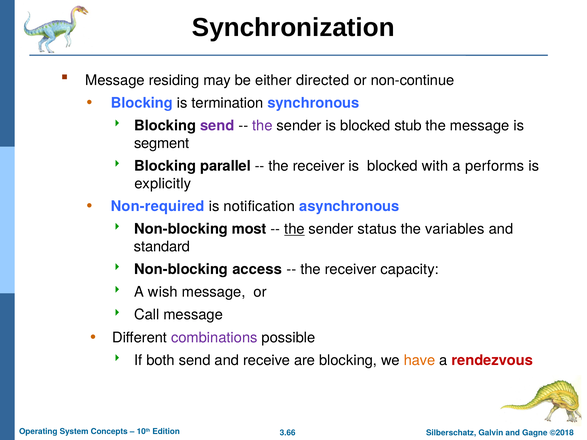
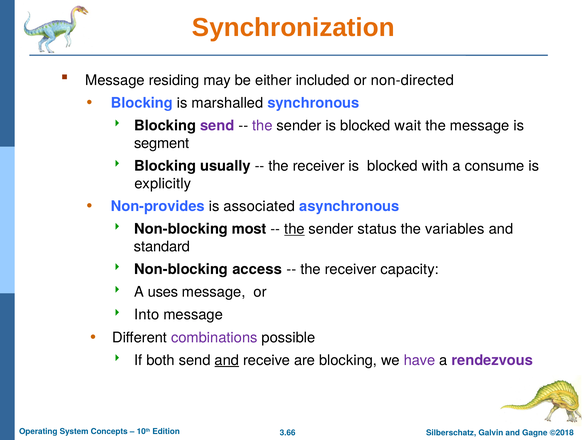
Synchronization colour: black -> orange
directed: directed -> included
non-continue: non-continue -> non-directed
termination: termination -> marshalled
stub: stub -> wait
parallel: parallel -> usually
performs: performs -> consume
Non-required: Non-required -> Non-provides
notification: notification -> associated
wish: wish -> uses
Call: Call -> Into
and at (227, 360) underline: none -> present
have colour: orange -> purple
rendezvous colour: red -> purple
